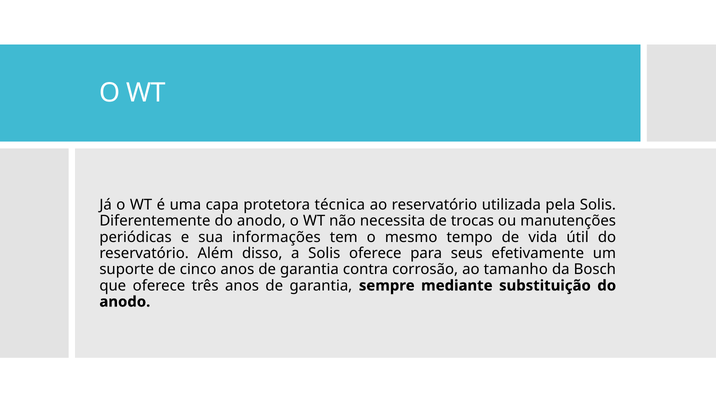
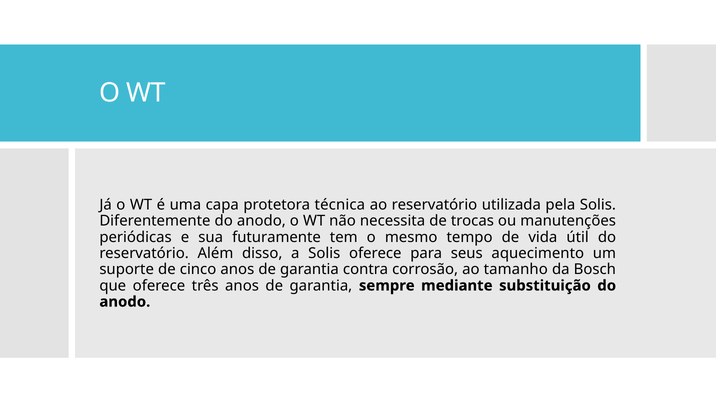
informações: informações -> futuramente
efetivamente: efetivamente -> aquecimento
